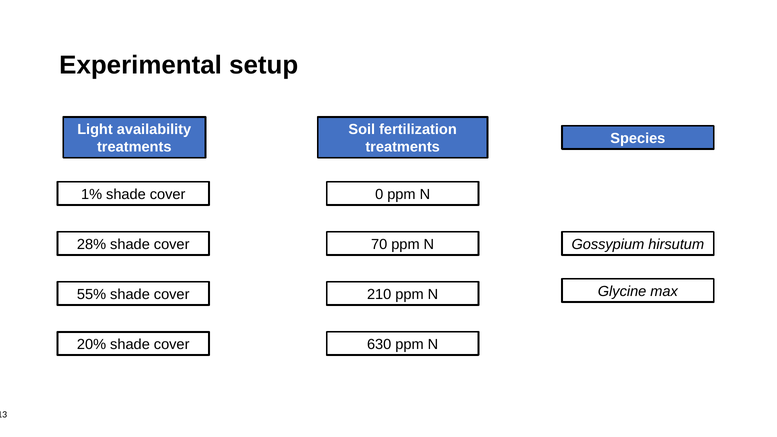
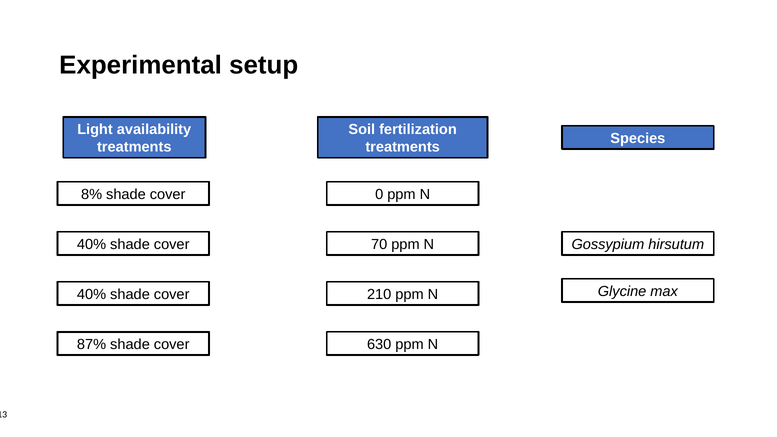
1%: 1% -> 8%
28% at (92, 244): 28% -> 40%
55% at (92, 295): 55% -> 40%
20%: 20% -> 87%
